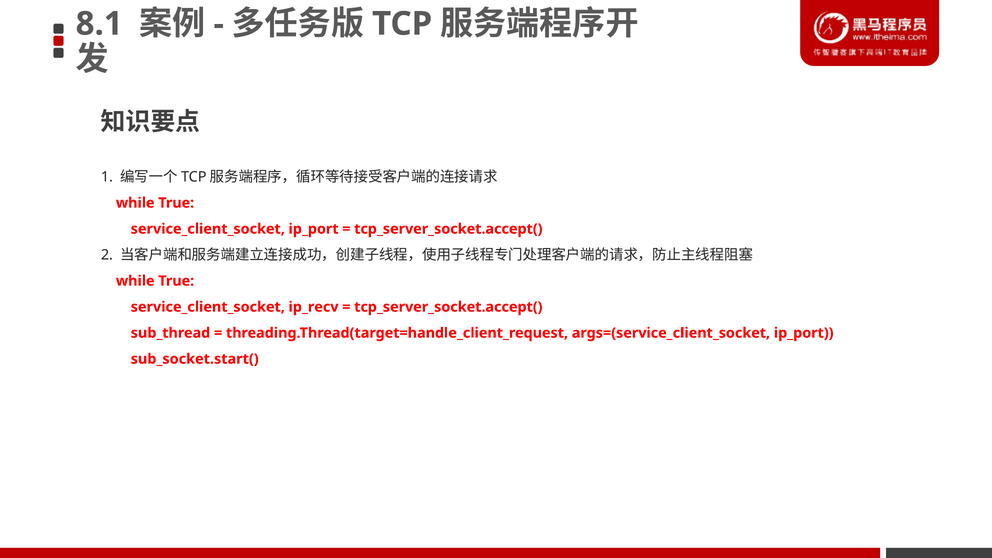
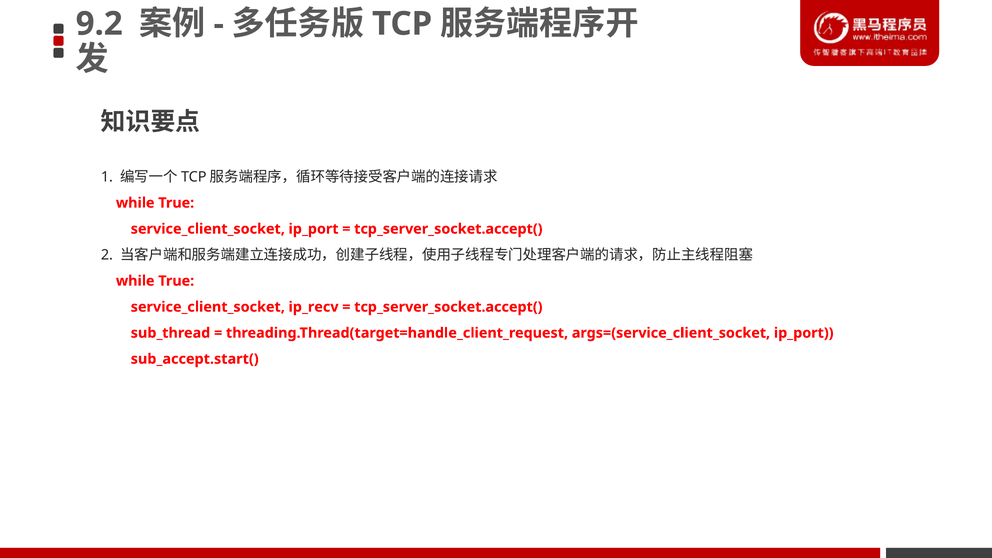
8.1: 8.1 -> 9.2
sub_socket.start(: sub_socket.start( -> sub_accept.start(
